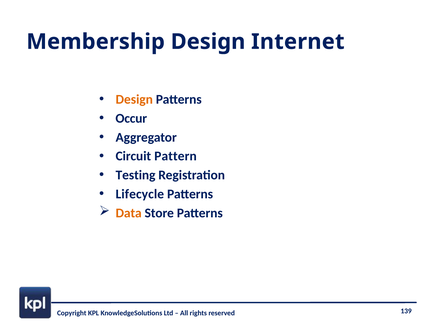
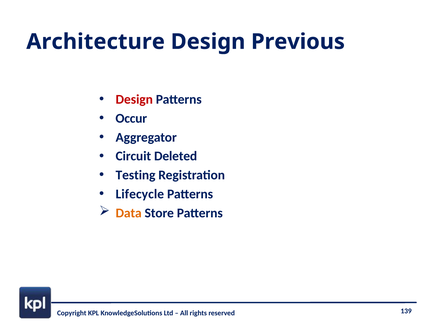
Membership: Membership -> Architecture
Internet: Internet -> Previous
Design at (134, 100) colour: orange -> red
Pattern: Pattern -> Deleted
